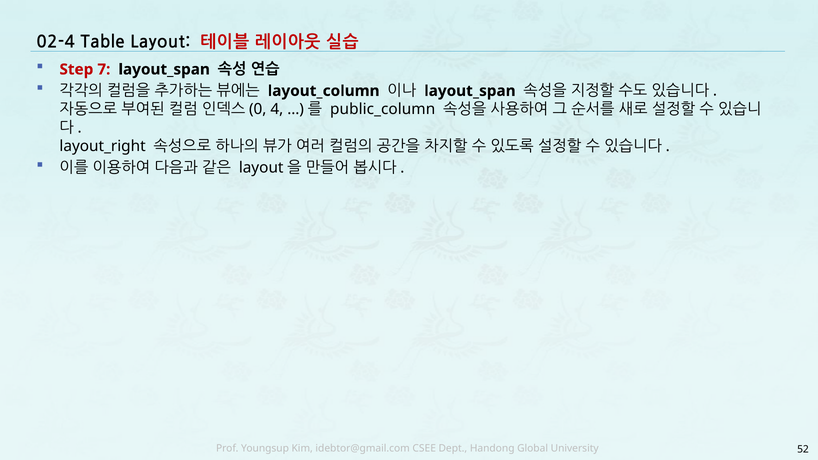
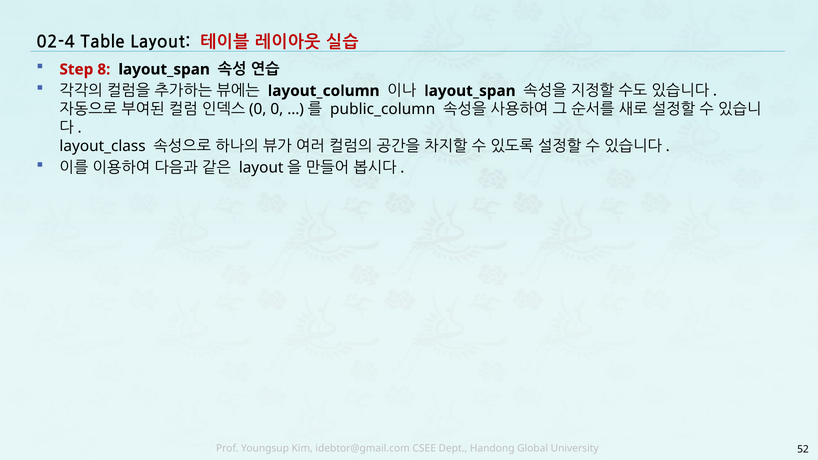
7: 7 -> 8
4 at (277, 109): 4 -> 0
layout_right: layout_right -> layout_class
